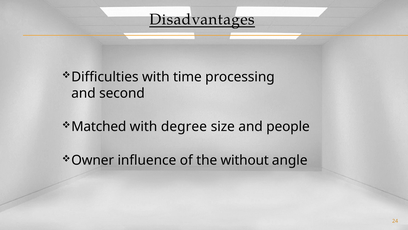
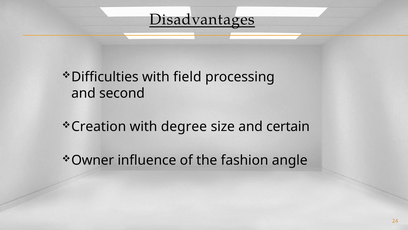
time: time -> field
Matched: Matched -> Creation
people: people -> certain
without: without -> fashion
